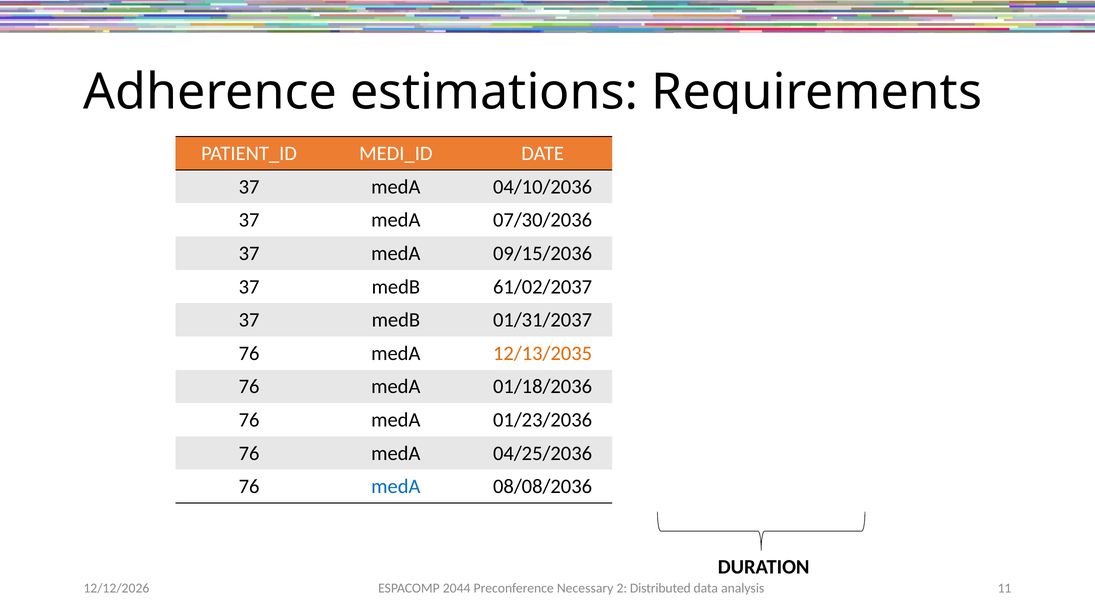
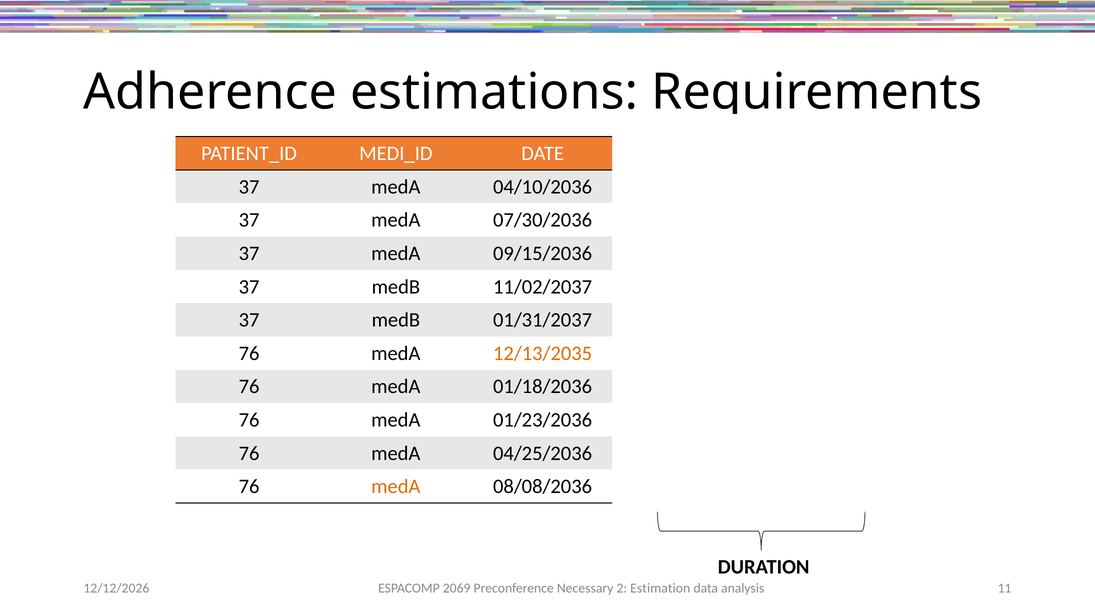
61/02/2037: 61/02/2037 -> 11/02/2037
medA at (396, 487) colour: blue -> orange
2044: 2044 -> 2069
Distributed: Distributed -> Estimation
